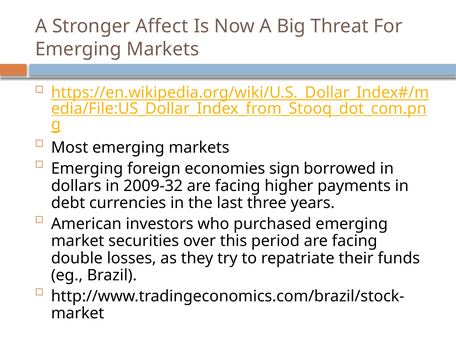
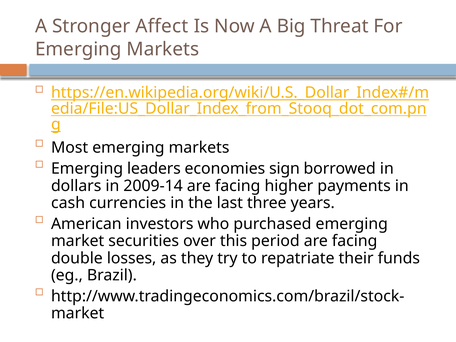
foreign: foreign -> leaders
2009-32: 2009-32 -> 2009-14
debt: debt -> cash
